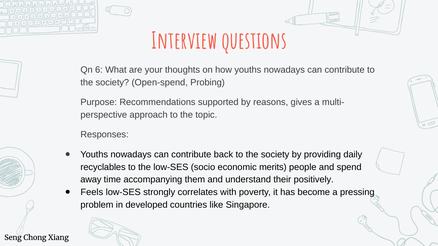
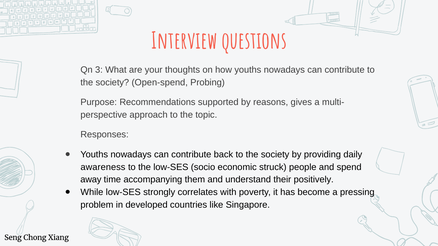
6: 6 -> 3
recyclables: recyclables -> awareness
merits: merits -> struck
Feels: Feels -> While
